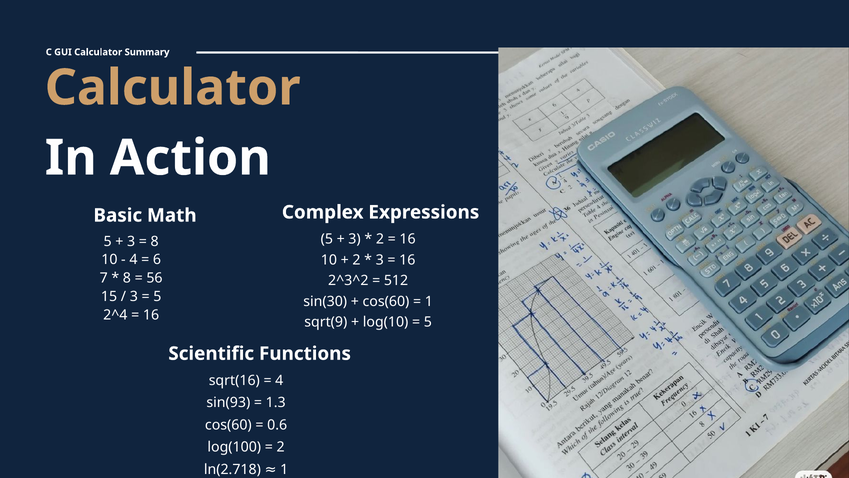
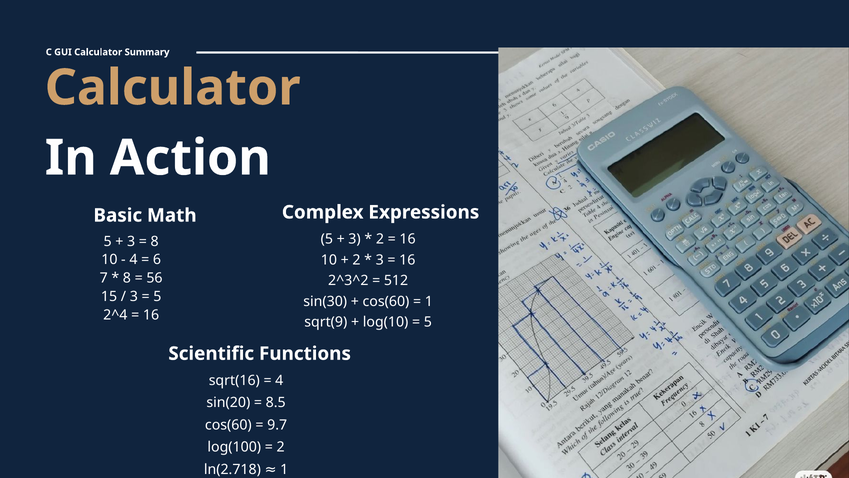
sin(93: sin(93 -> sin(20
1.3: 1.3 -> 8.5
0.6: 0.6 -> 9.7
